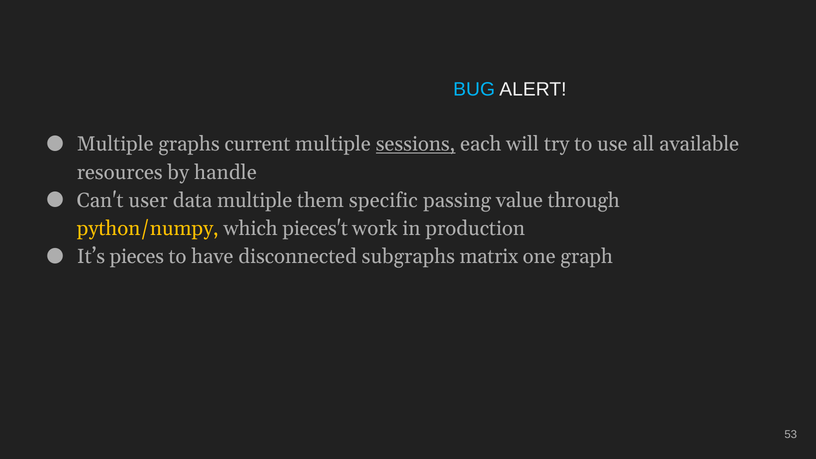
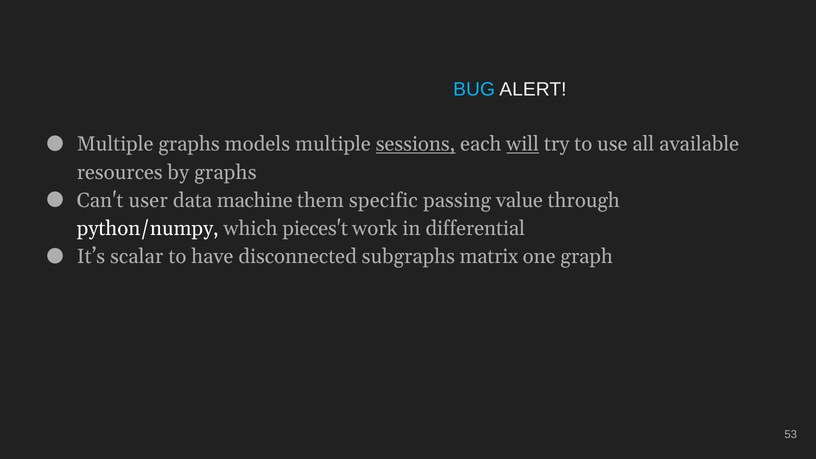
current: current -> models
will underline: none -> present
by handle: handle -> graphs
data multiple: multiple -> machine
python/numpy colour: yellow -> white
production: production -> differential
pieces: pieces -> scalar
